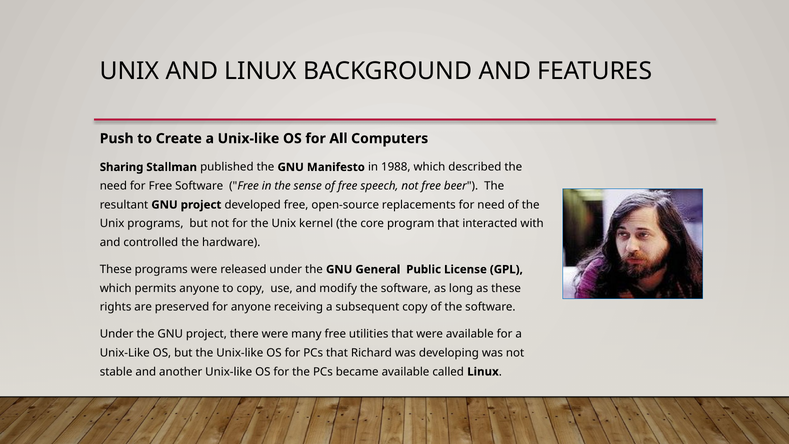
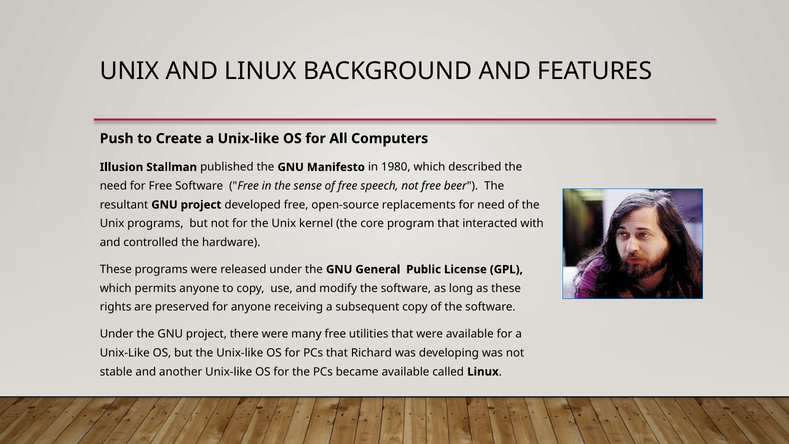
Sharing: Sharing -> Illusion
1988: 1988 -> 1980
